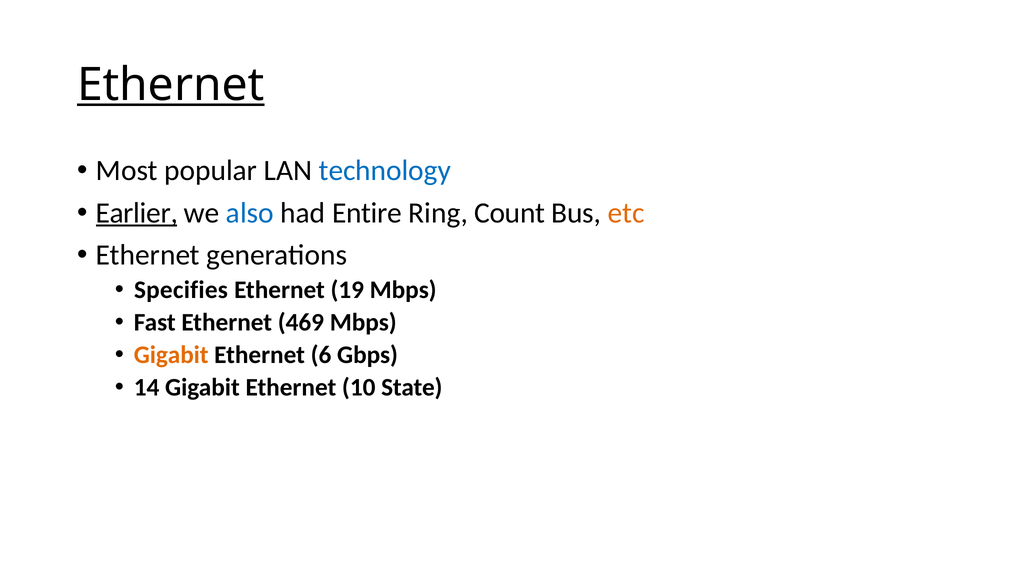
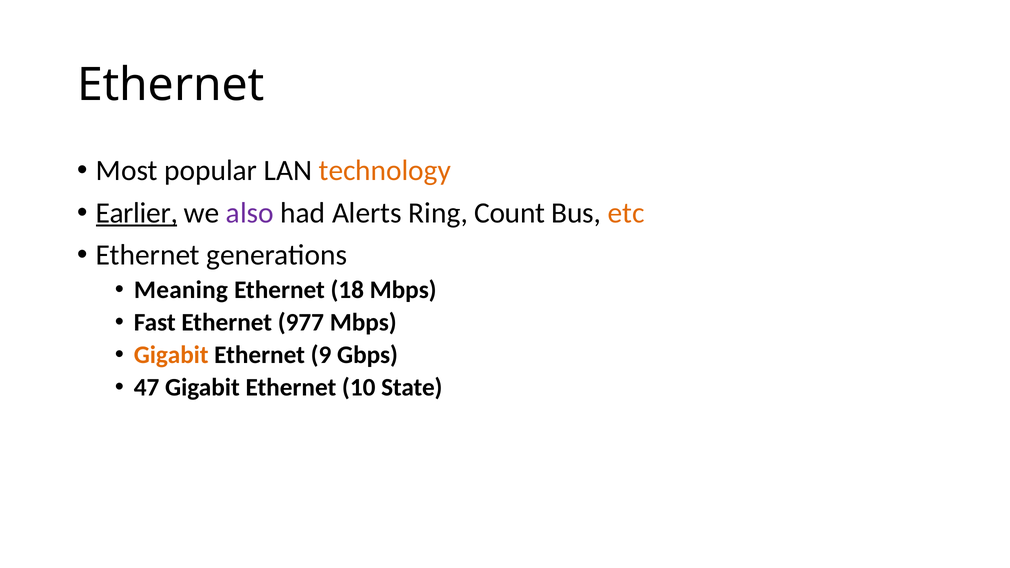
Ethernet at (171, 85) underline: present -> none
technology colour: blue -> orange
also colour: blue -> purple
Entire: Entire -> Alerts
Specifies: Specifies -> Meaning
19: 19 -> 18
469: 469 -> 977
6: 6 -> 9
14: 14 -> 47
